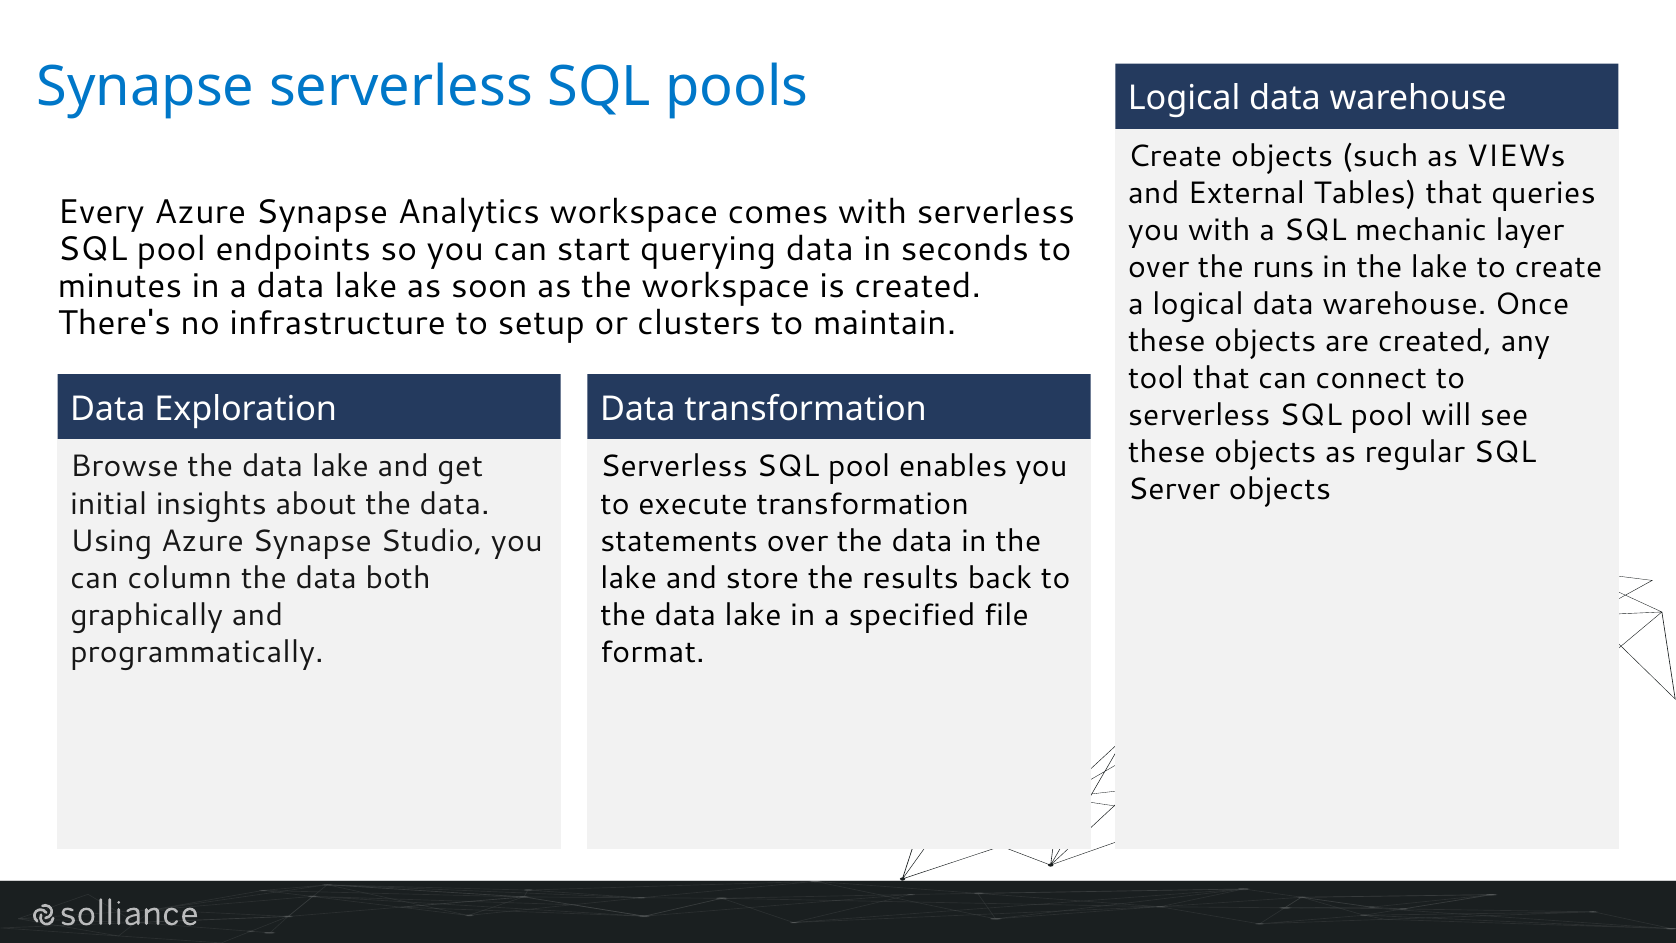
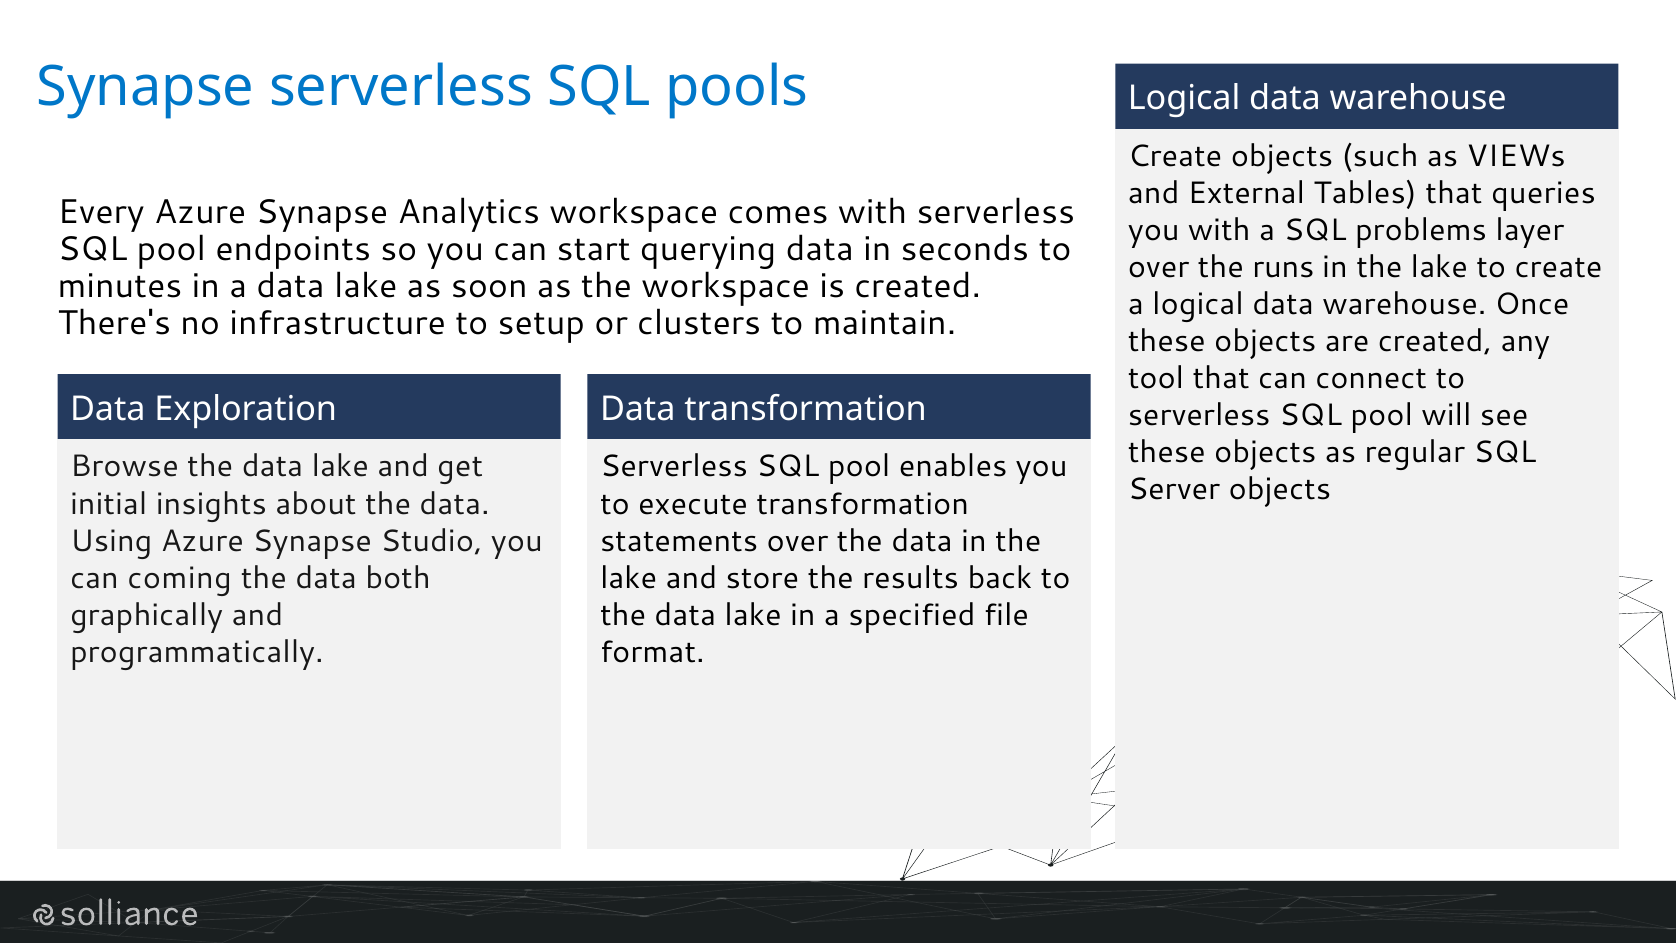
mechanic: mechanic -> problems
column: column -> coming
